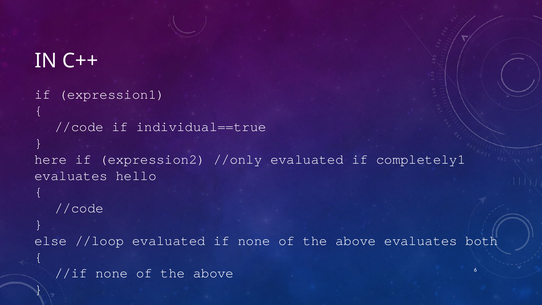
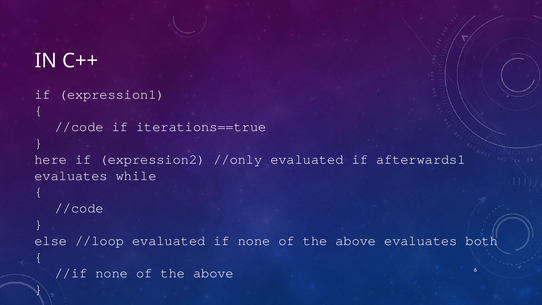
individual==true: individual==true -> iterations==true
completely1: completely1 -> afterwards1
hello: hello -> while
